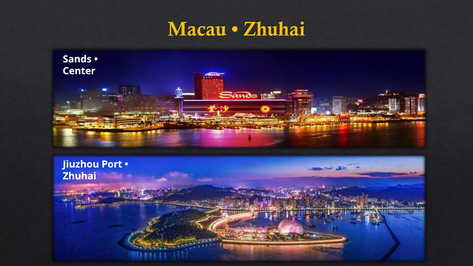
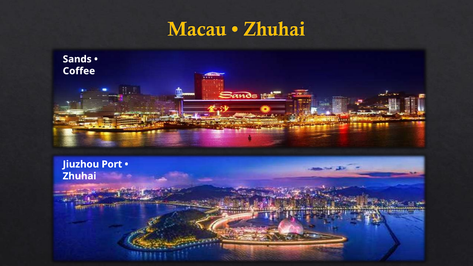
Center: Center -> Coffee
